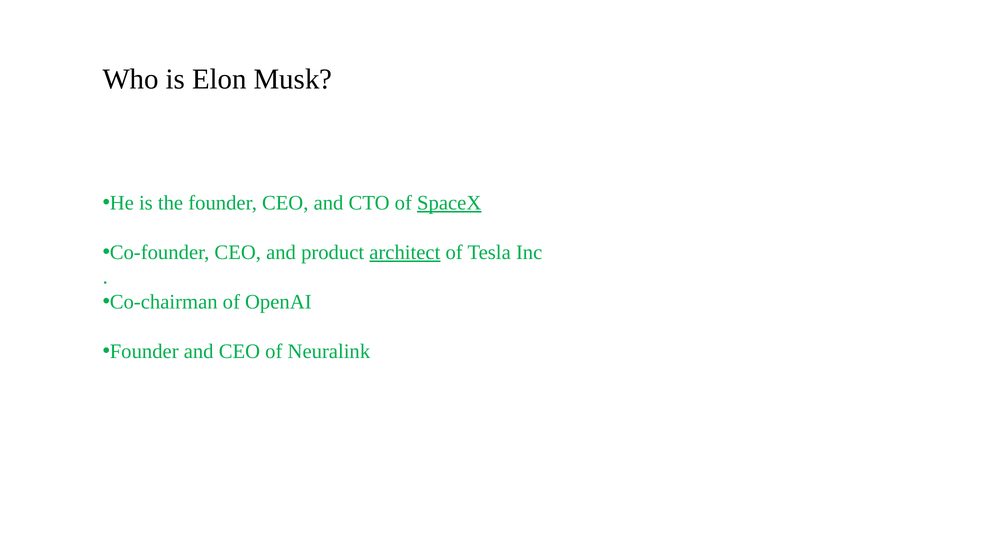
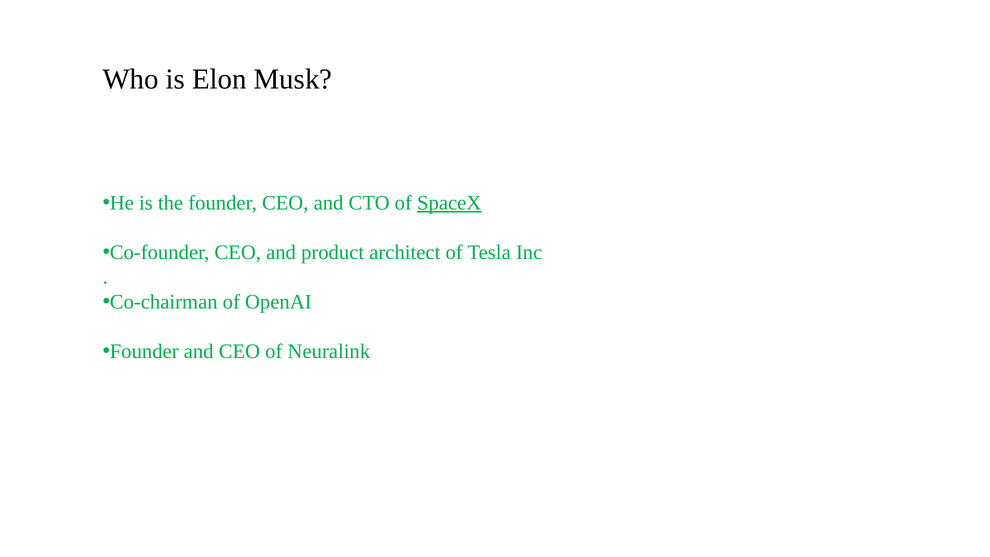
architect underline: present -> none
